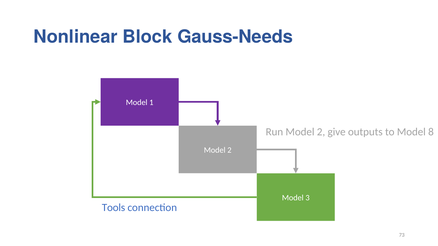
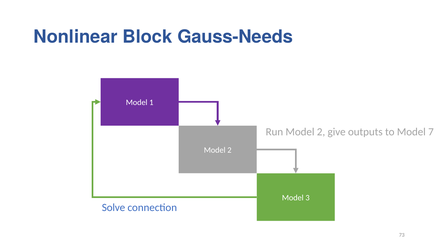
8: 8 -> 7
Tools: Tools -> Solve
